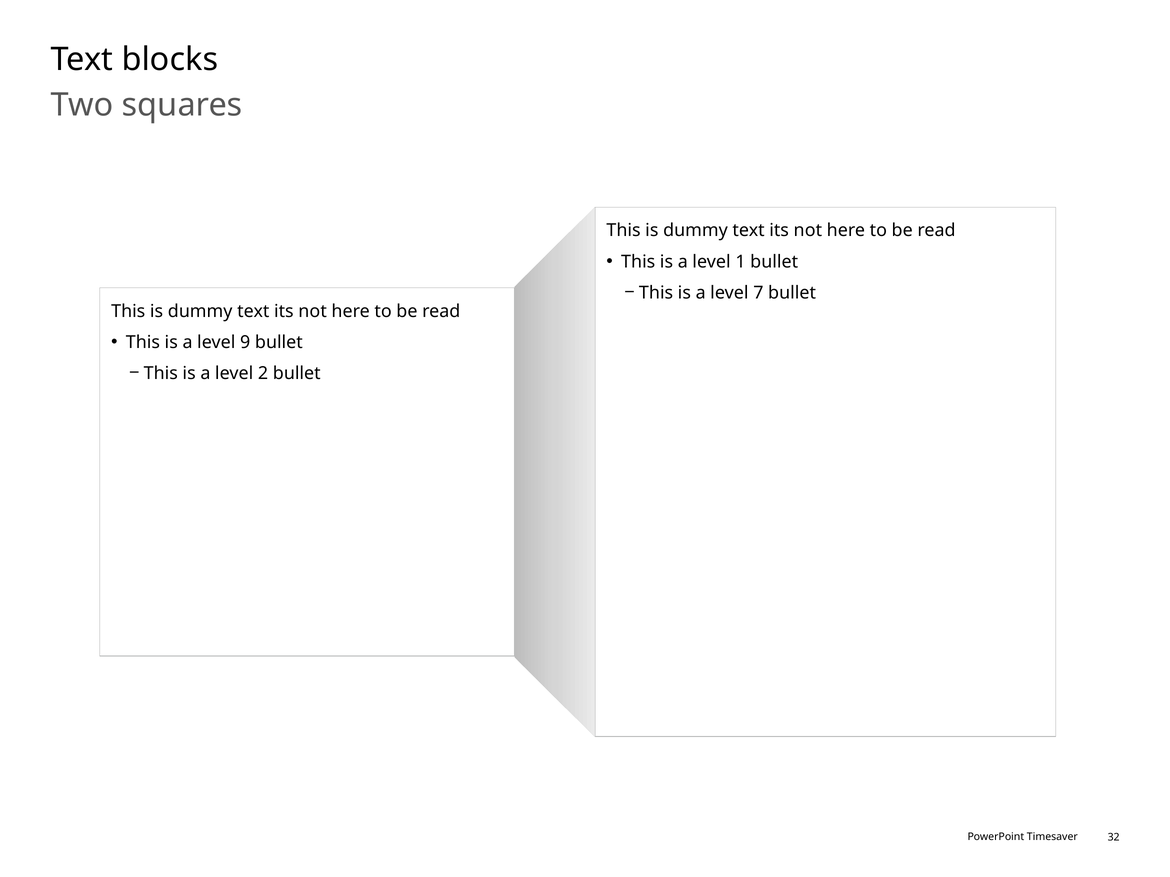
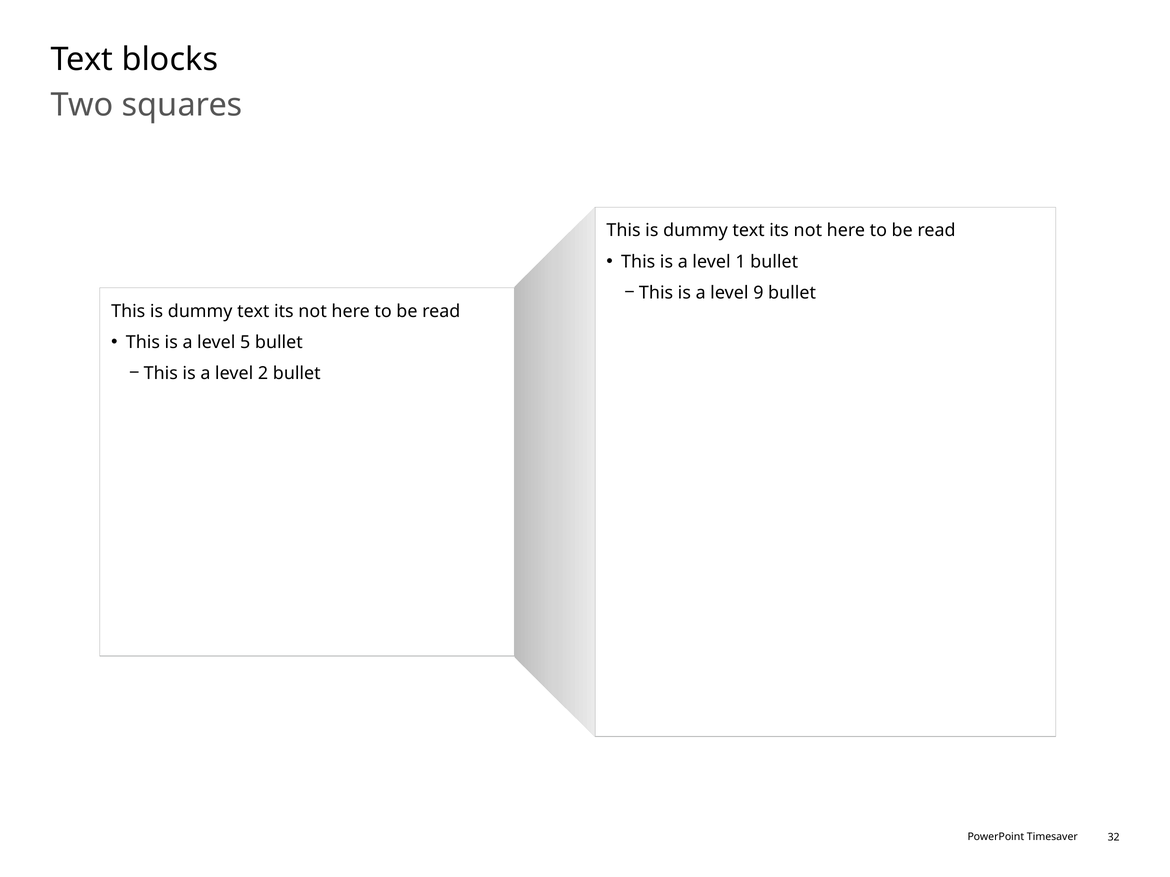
7: 7 -> 9
9: 9 -> 5
